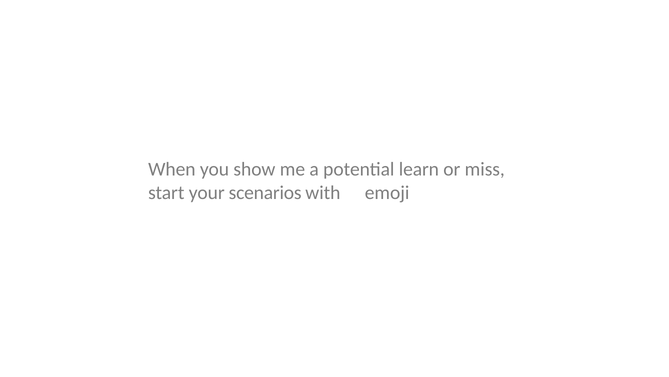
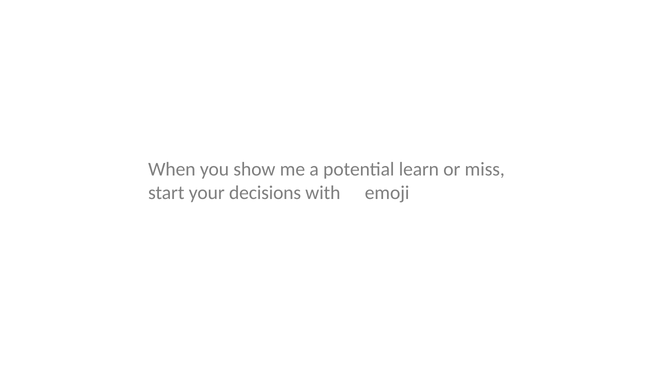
scenarios: scenarios -> decisions
